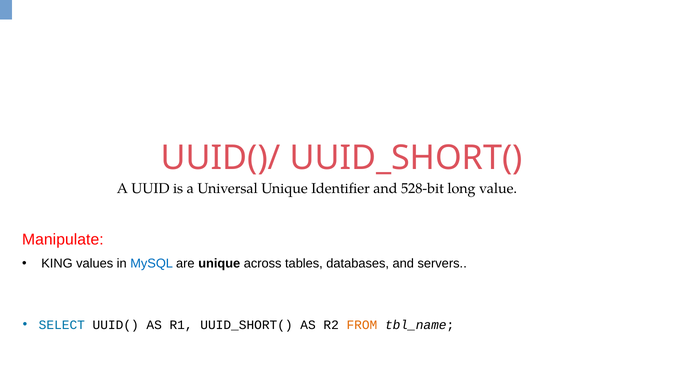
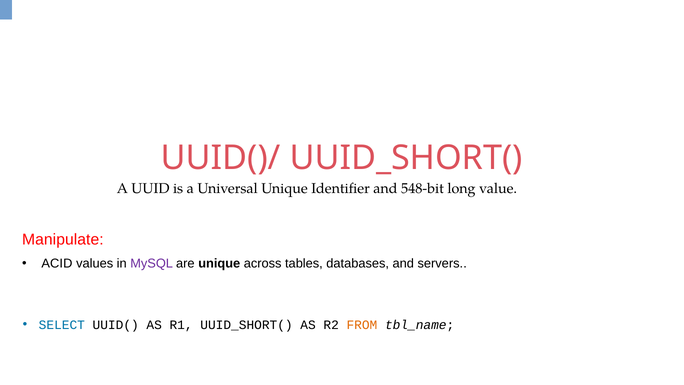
528-bit: 528-bit -> 548-bit
KING: KING -> ACID
MySQL colour: blue -> purple
